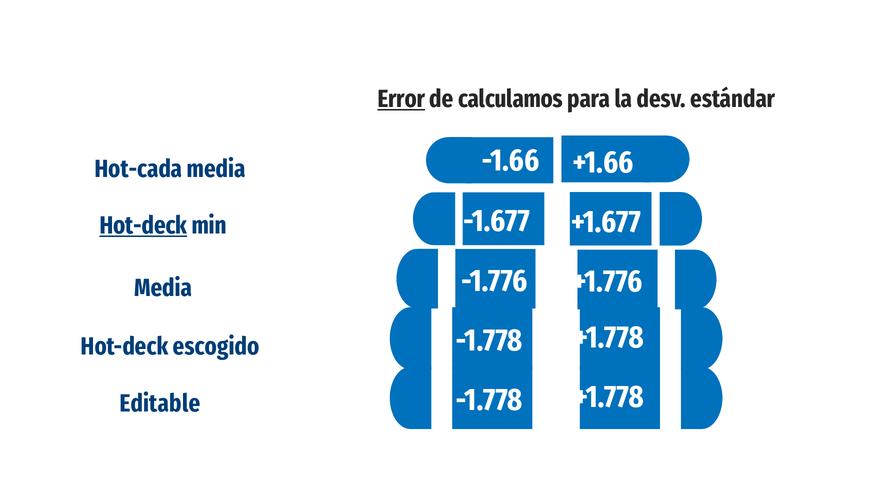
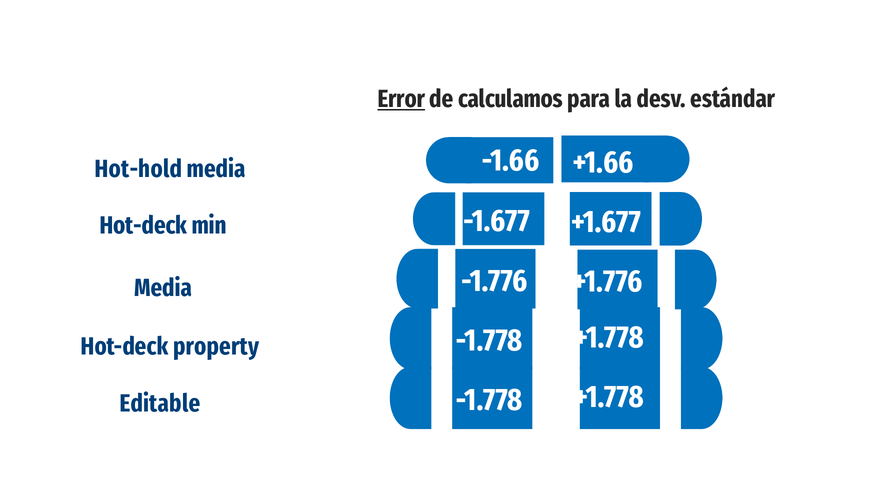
Hot-cada: Hot-cada -> Hot-hold
Hot-deck at (143, 225) underline: present -> none
escogido: escogido -> property
